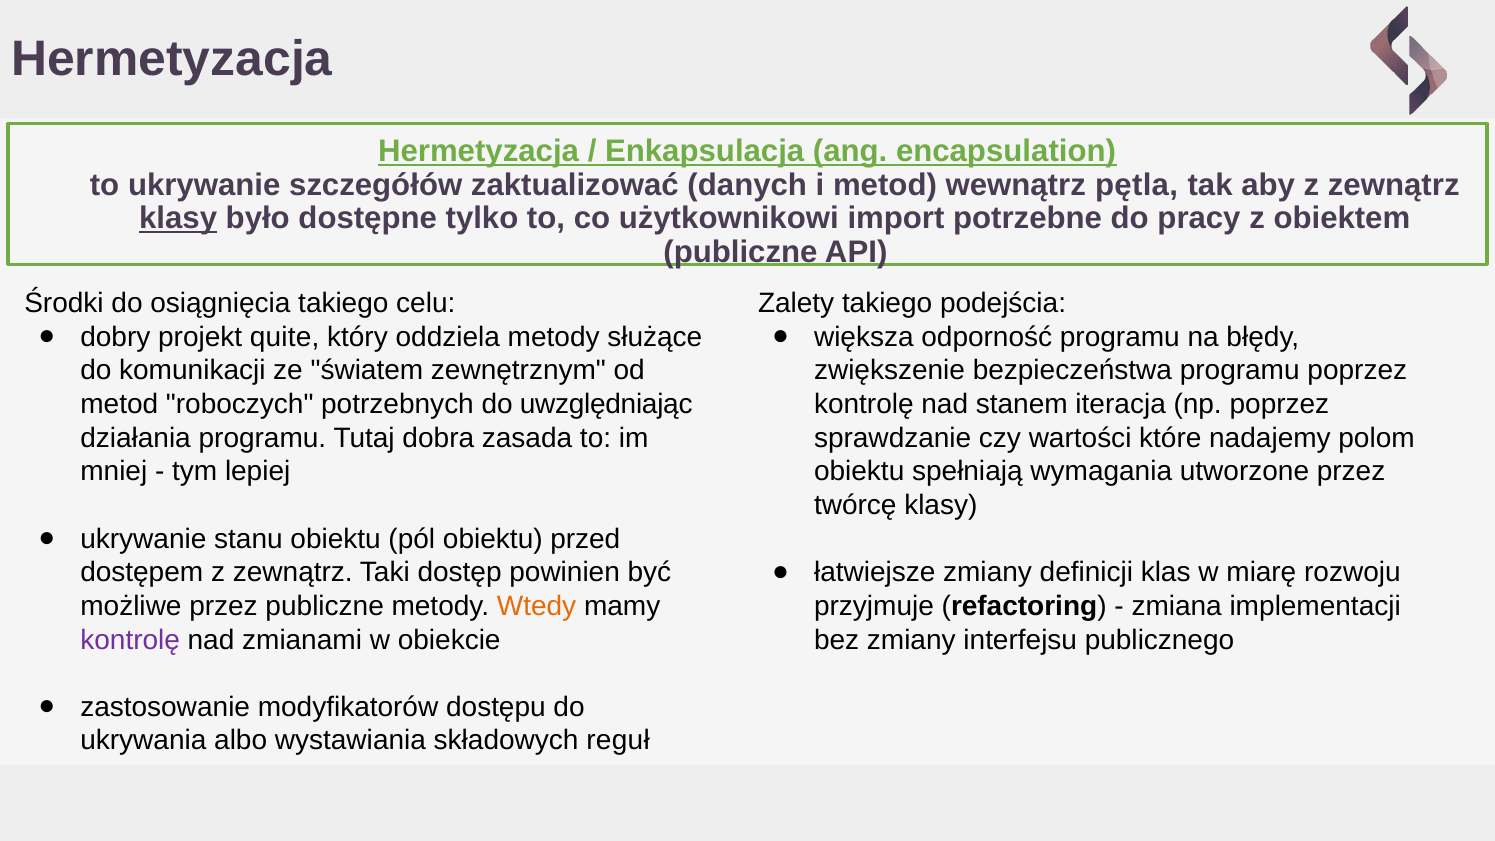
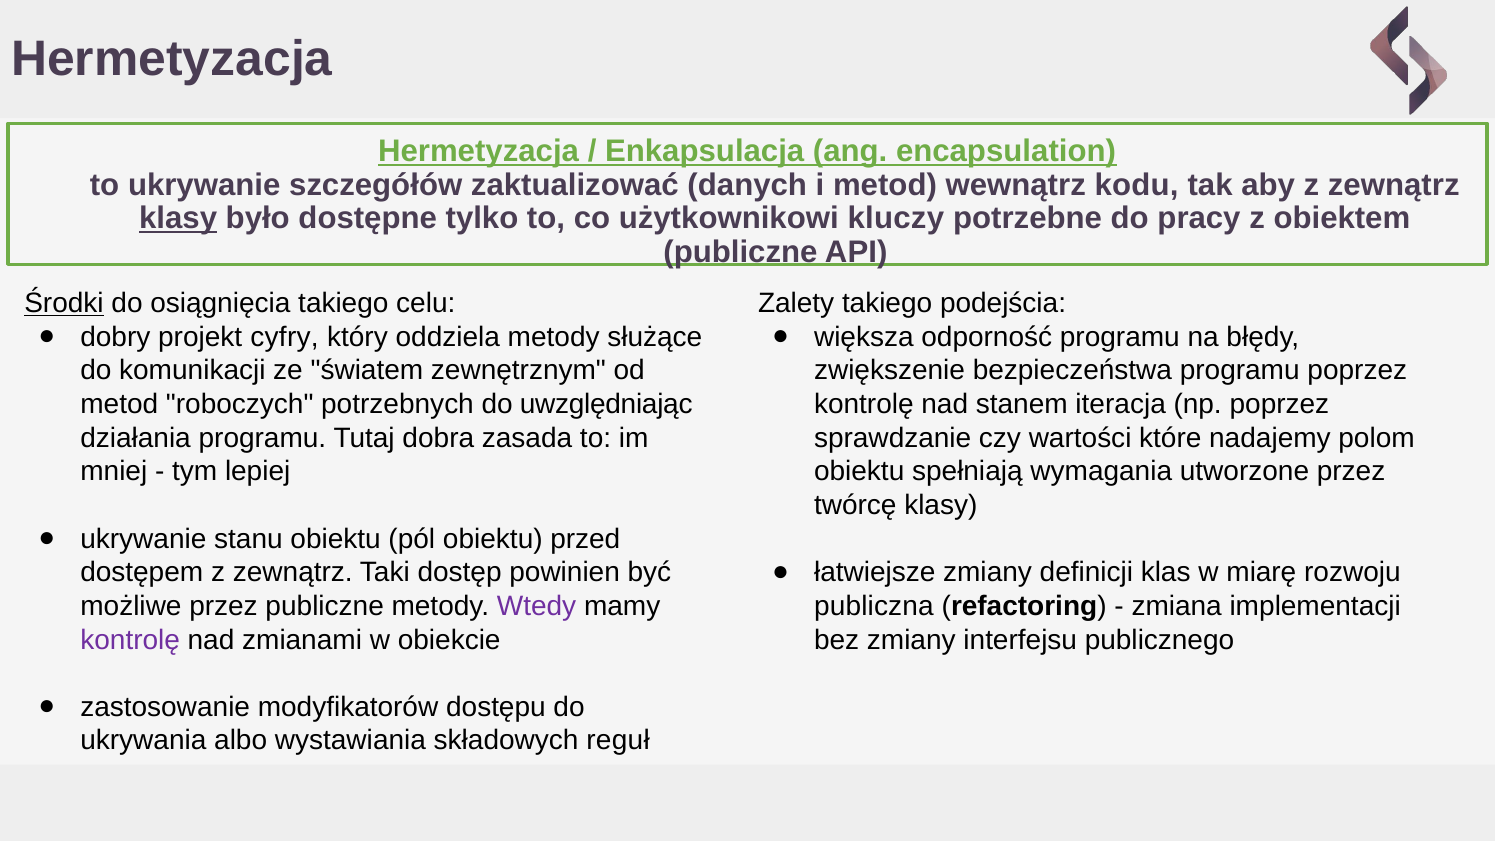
pętla: pętla -> kodu
import: import -> kluczy
Środki underline: none -> present
quite: quite -> cyfry
Wtedy colour: orange -> purple
przyjmuje: przyjmuje -> publiczna
